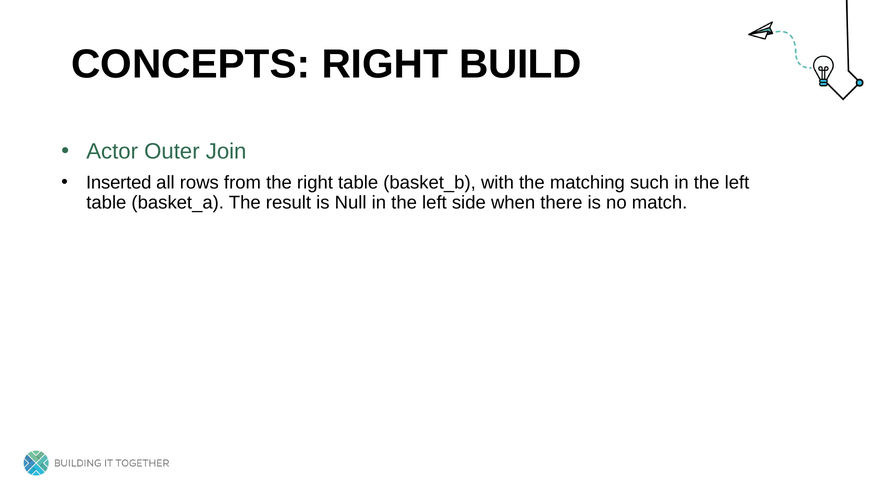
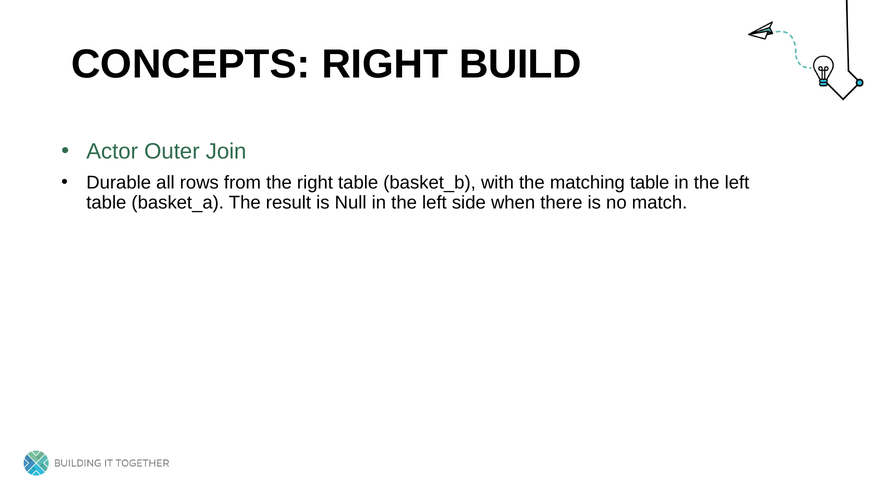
Inserted: Inserted -> Durable
matching such: such -> table
